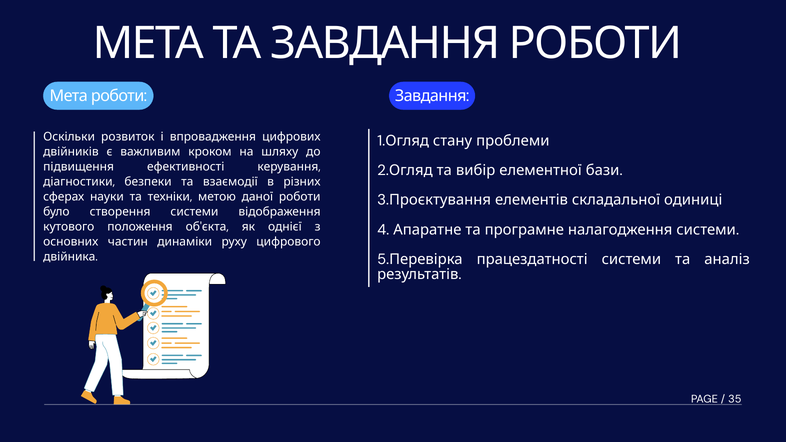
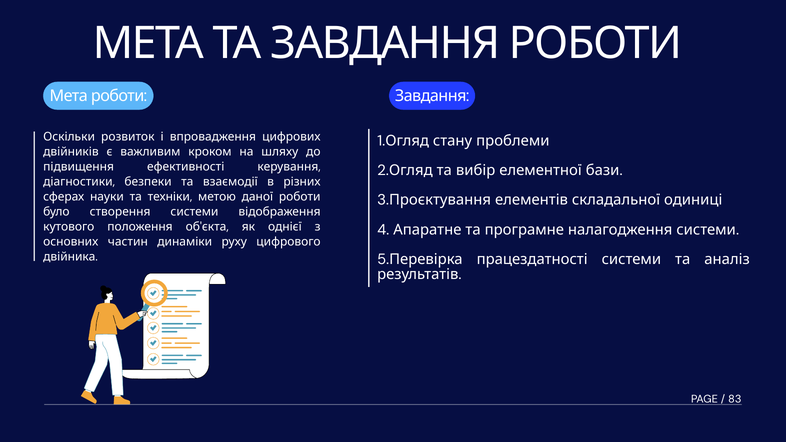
35: 35 -> 83
